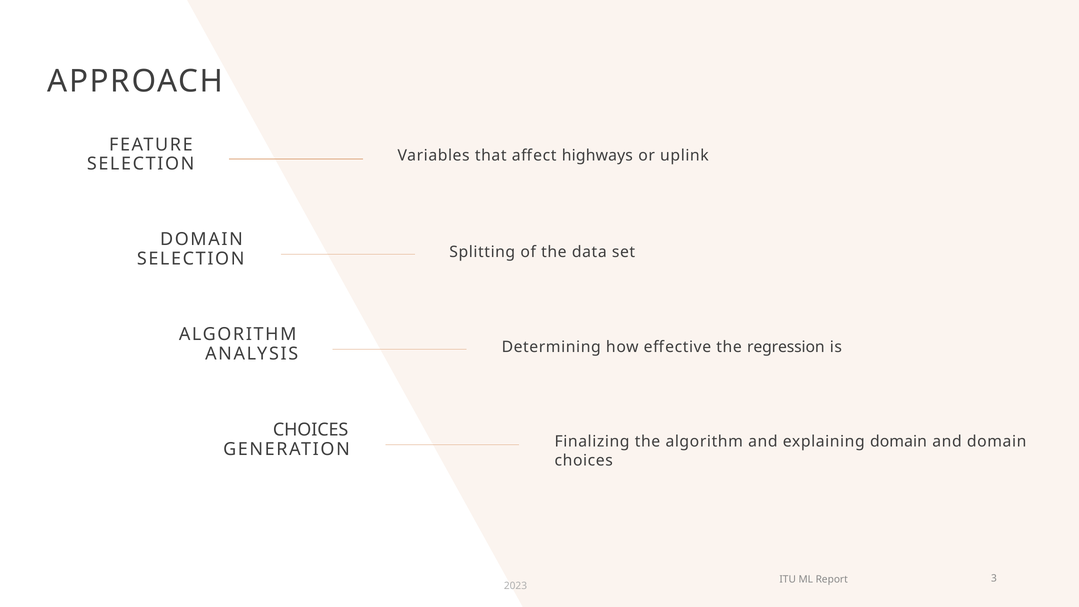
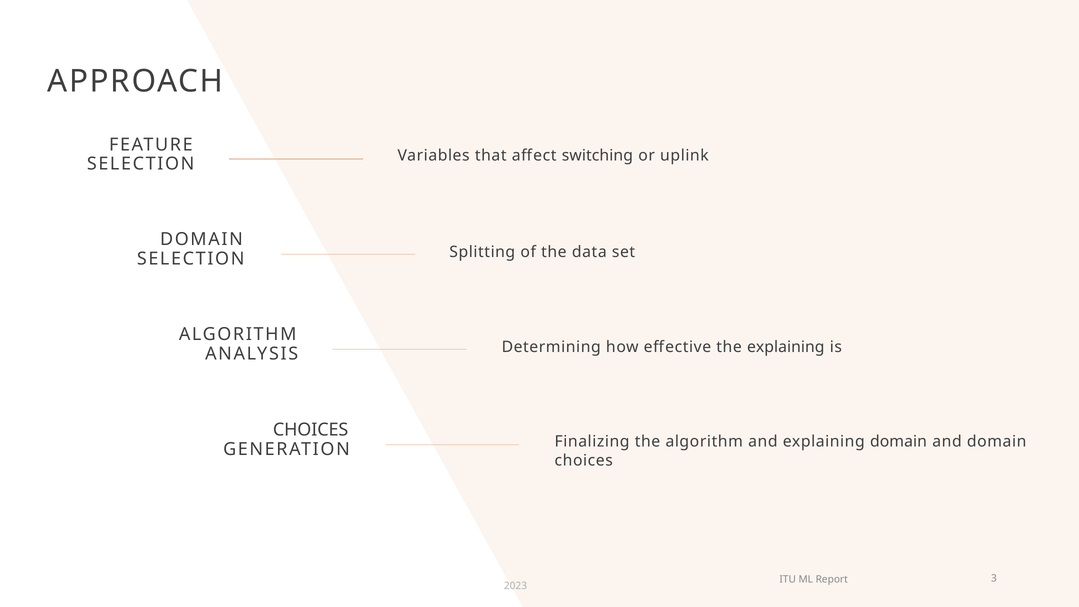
highways: highways -> switching
the regression: regression -> explaining
